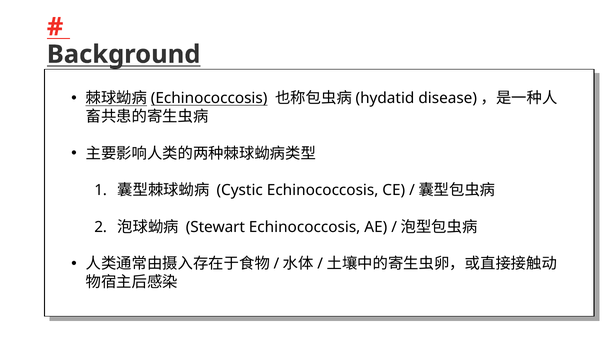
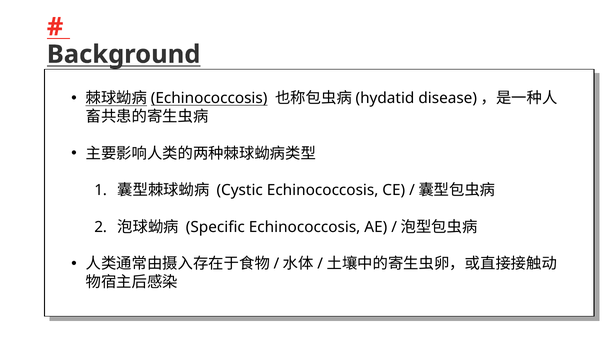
Stewart: Stewart -> Specific
